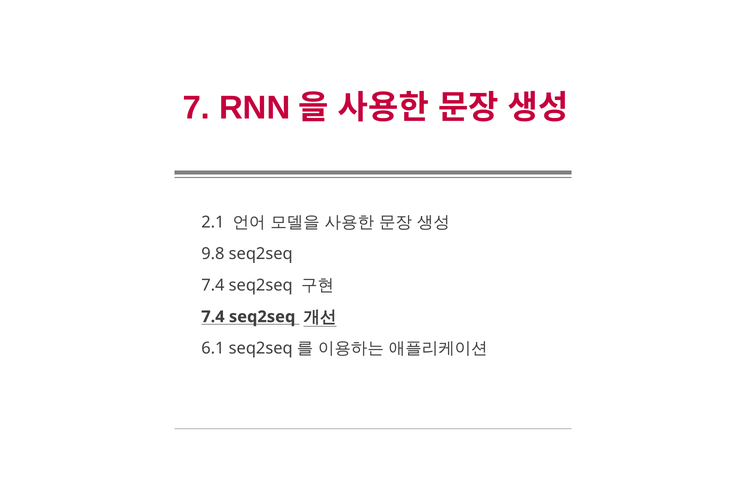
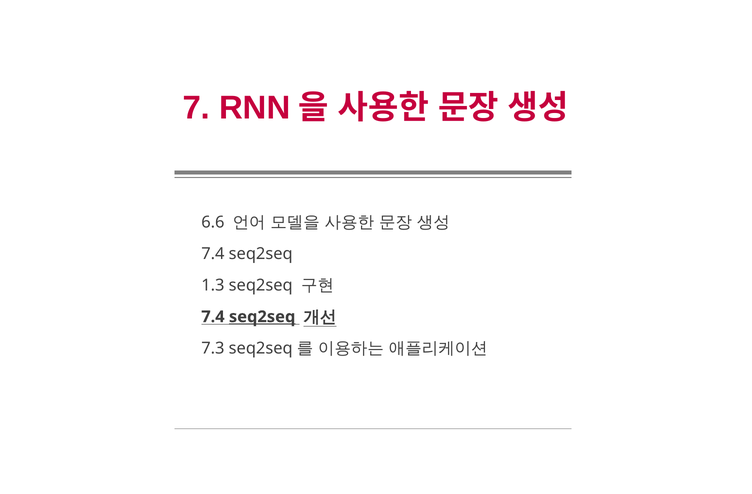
2.1: 2.1 -> 6.6
9.8 at (213, 254): 9.8 -> 7.4
7.4 at (213, 285): 7.4 -> 1.3
seq2seq at (262, 317) underline: none -> present
6.1: 6.1 -> 7.3
